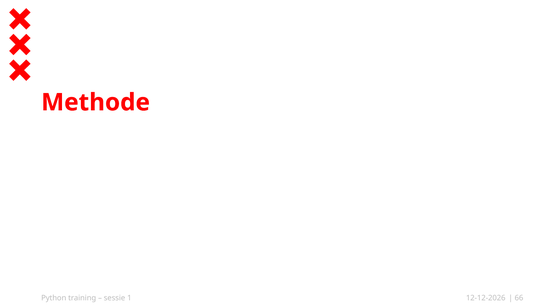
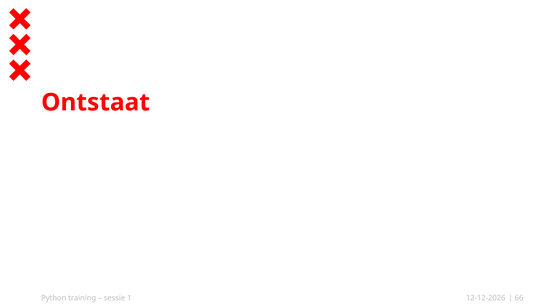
Methode: Methode -> Ontstaat
